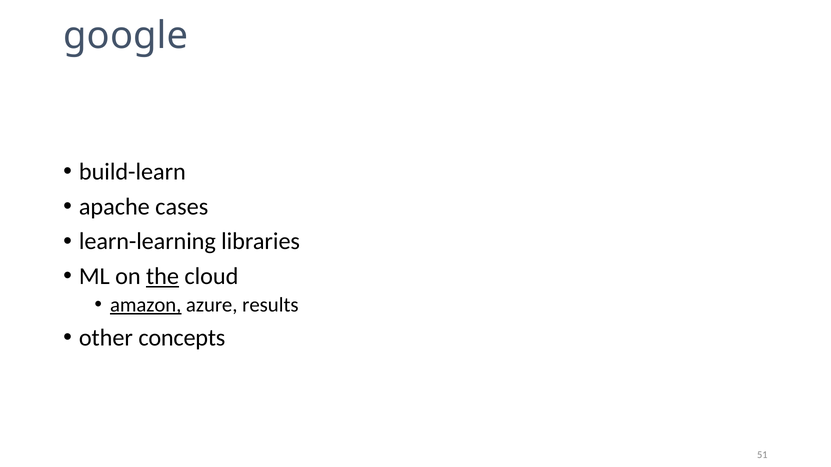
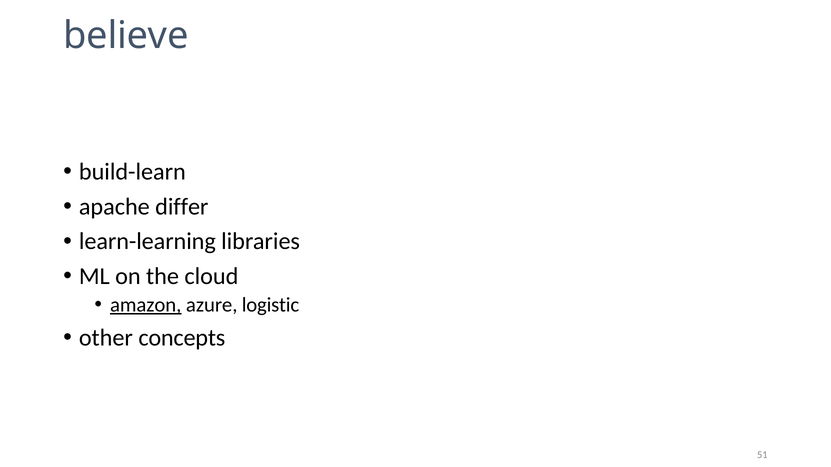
google: google -> believe
cases: cases -> differ
the underline: present -> none
results: results -> logistic
